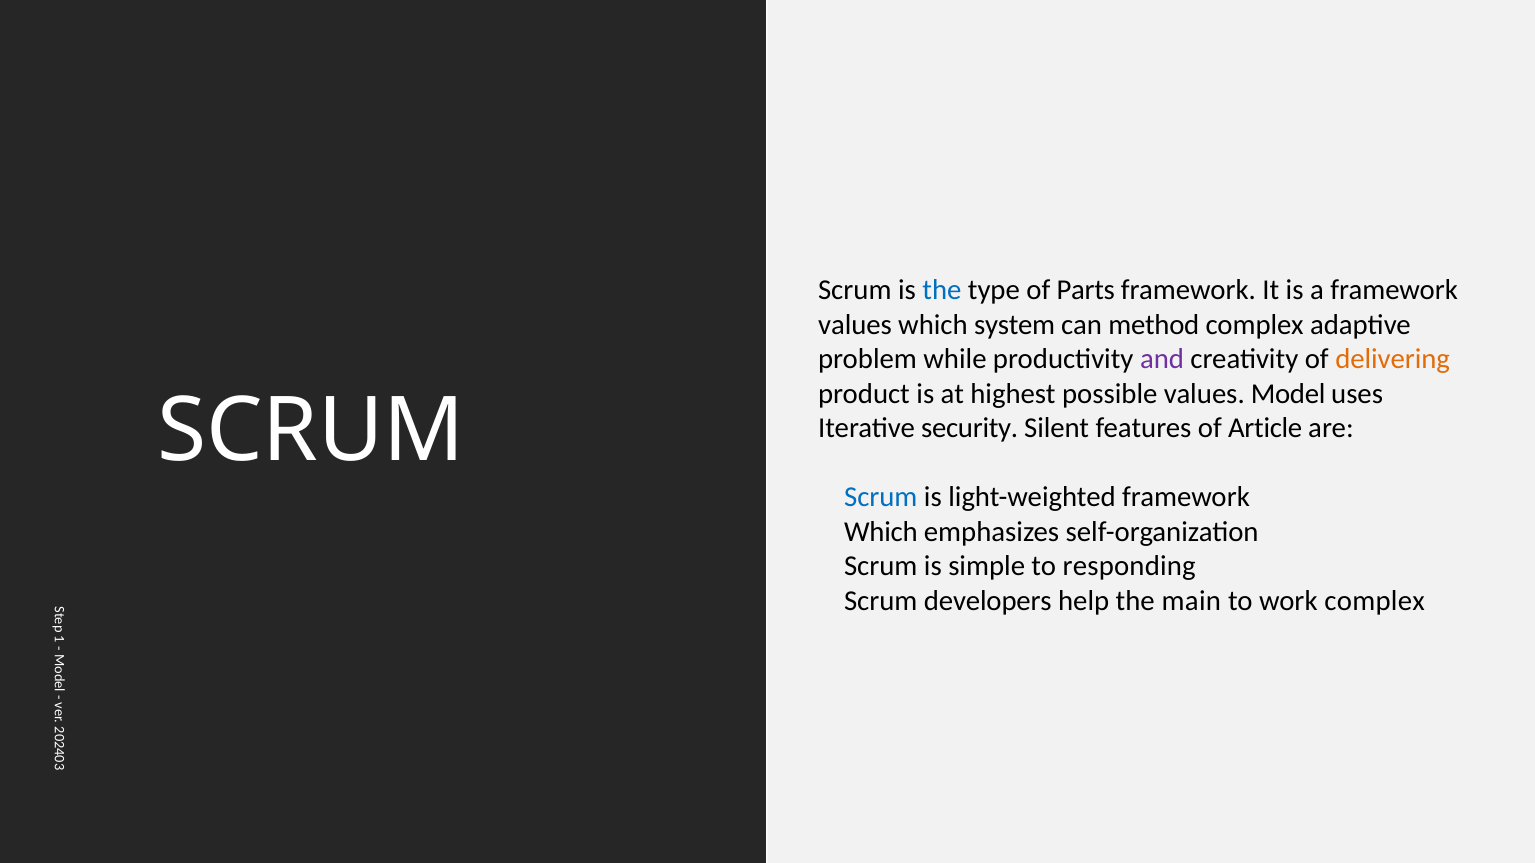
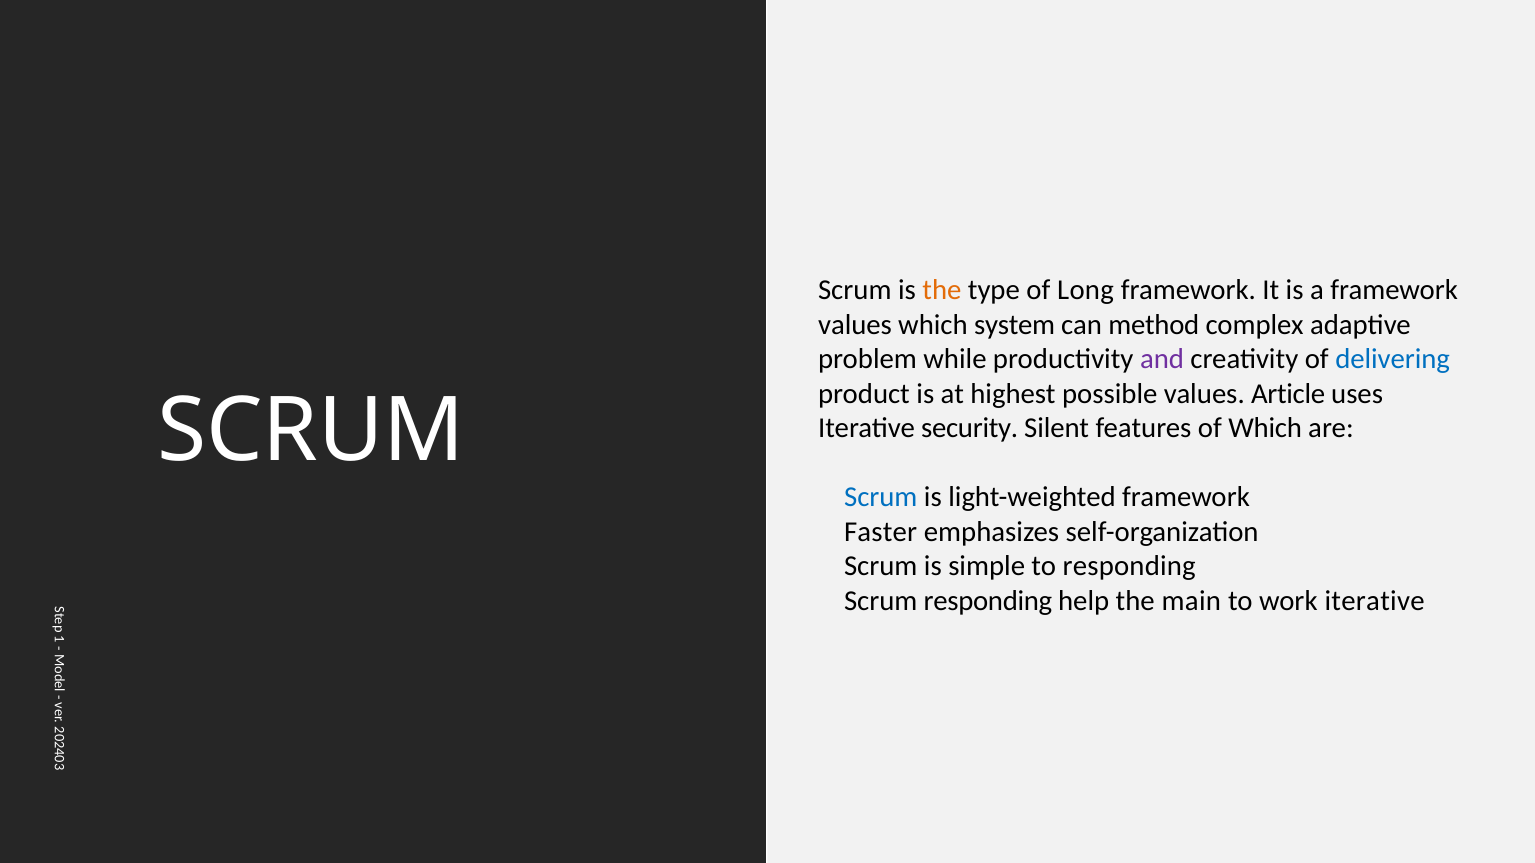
the at (942, 290) colour: blue -> orange
Parts: Parts -> Long
delivering colour: orange -> blue
Model: Model -> Article
of Article: Article -> Which
Which at (881, 532): Which -> Faster
Scrum developers: developers -> responding
work complex: complex -> iterative
